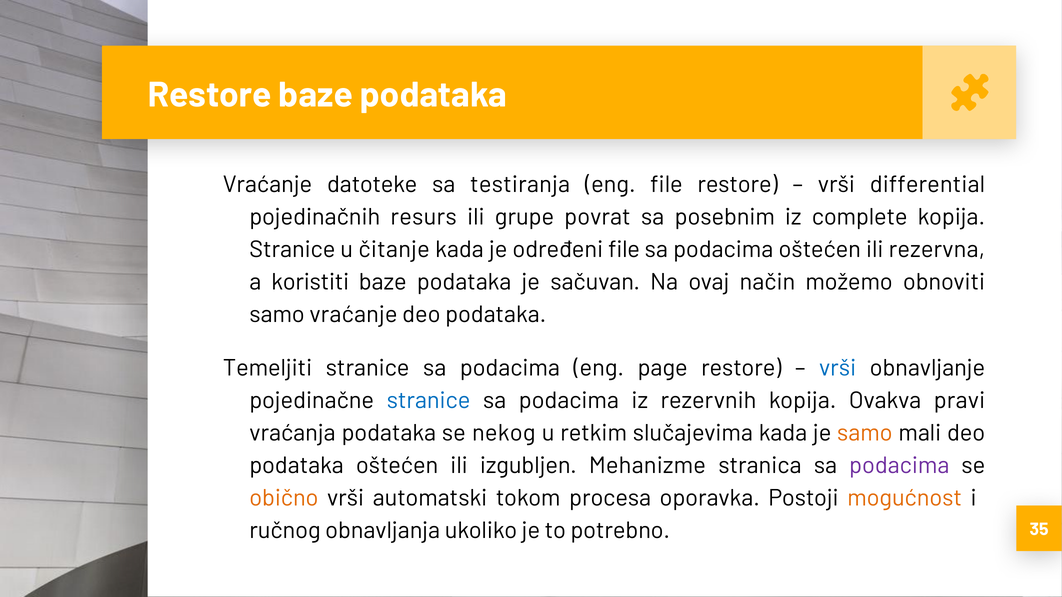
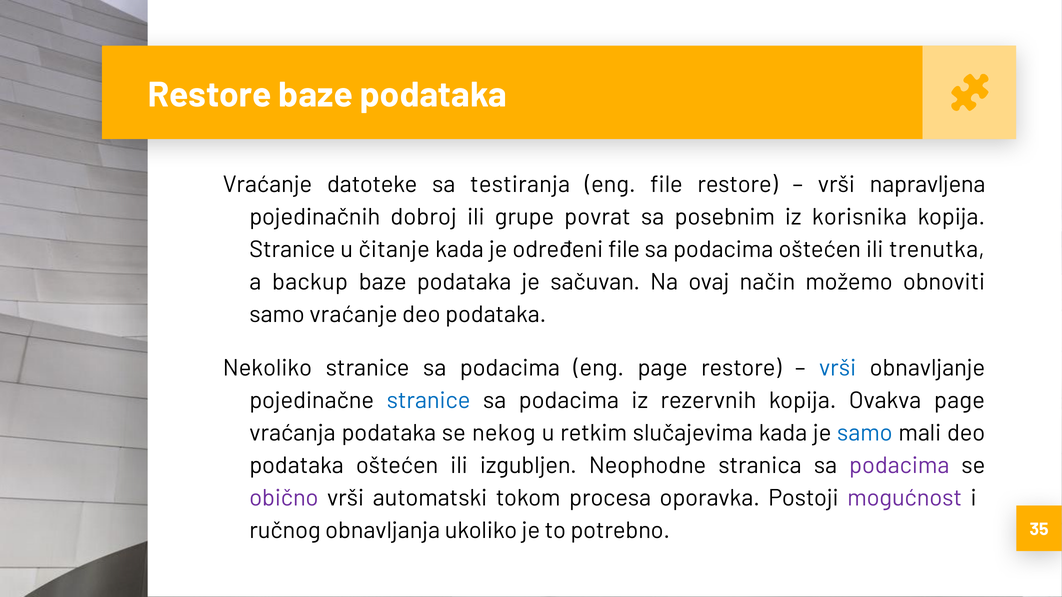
differential: differential -> napravljena
resurs: resurs -> dobroj
complete: complete -> korisnika
rezervna: rezervna -> trenutka
koristiti: koristiti -> backup
Temeljiti: Temeljiti -> Nekoliko
Ovakva pravi: pravi -> page
samo at (865, 433) colour: orange -> blue
Mehanizme: Mehanizme -> Neophodne
obično colour: orange -> purple
mogućnost colour: orange -> purple
